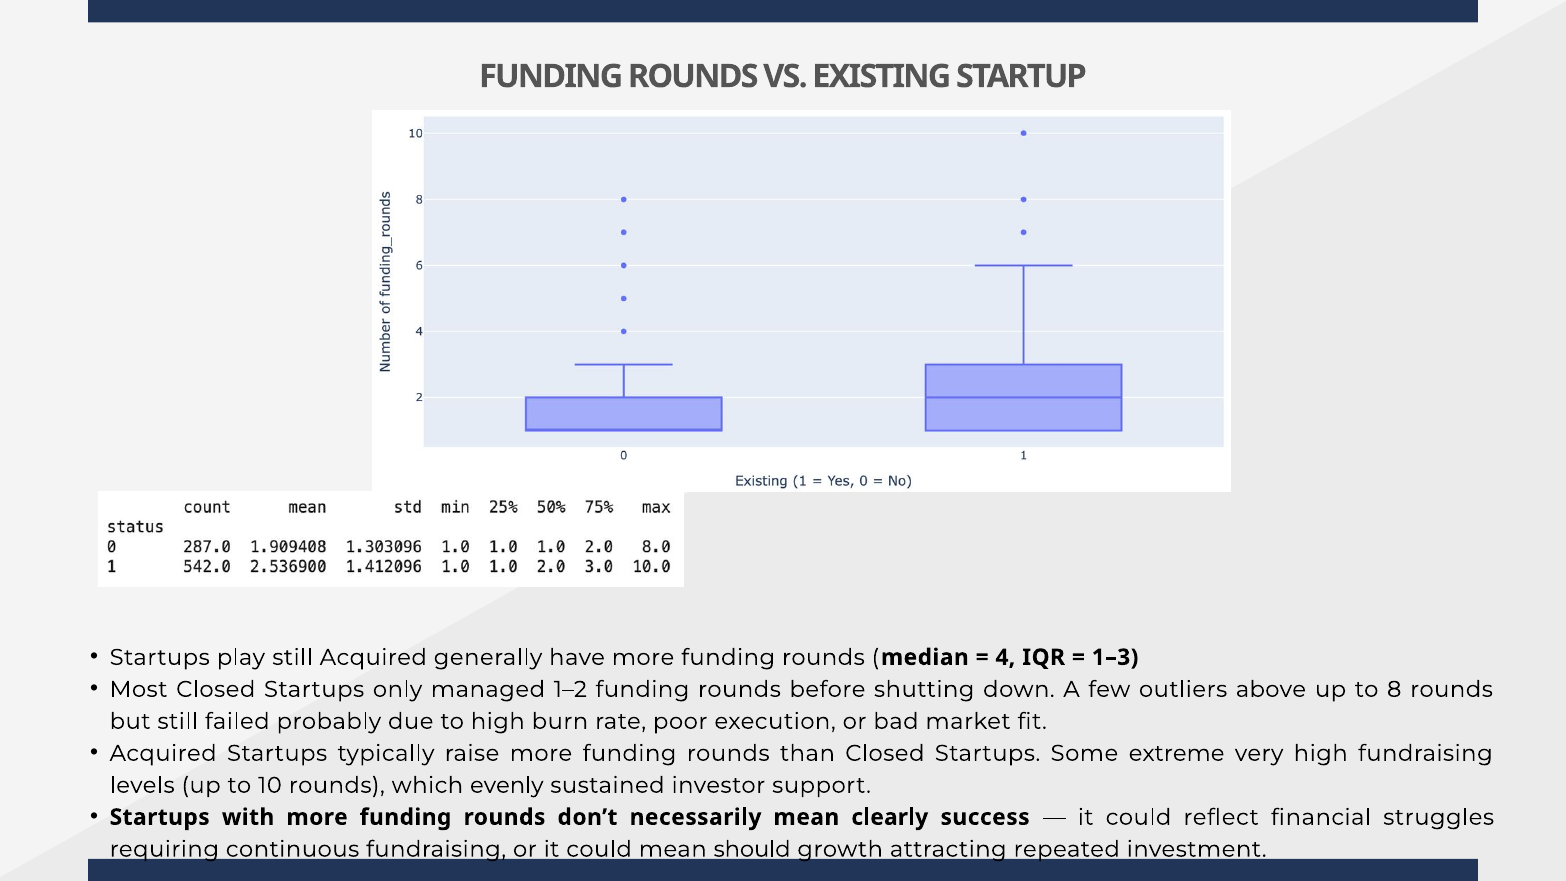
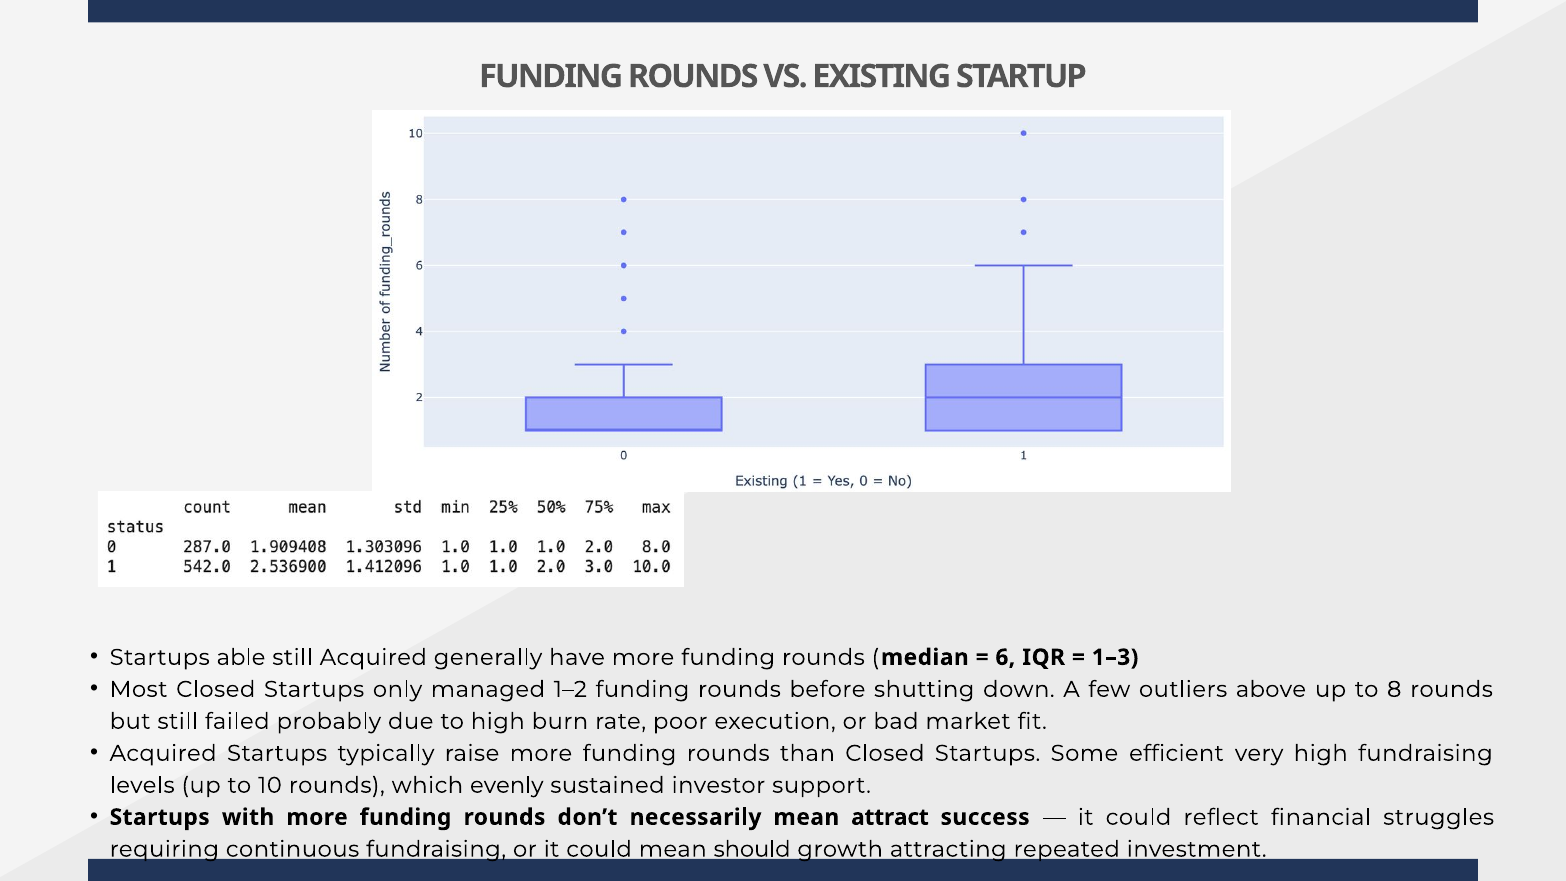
play: play -> able
4: 4 -> 6
extreme: extreme -> efficient
clearly: clearly -> attract
